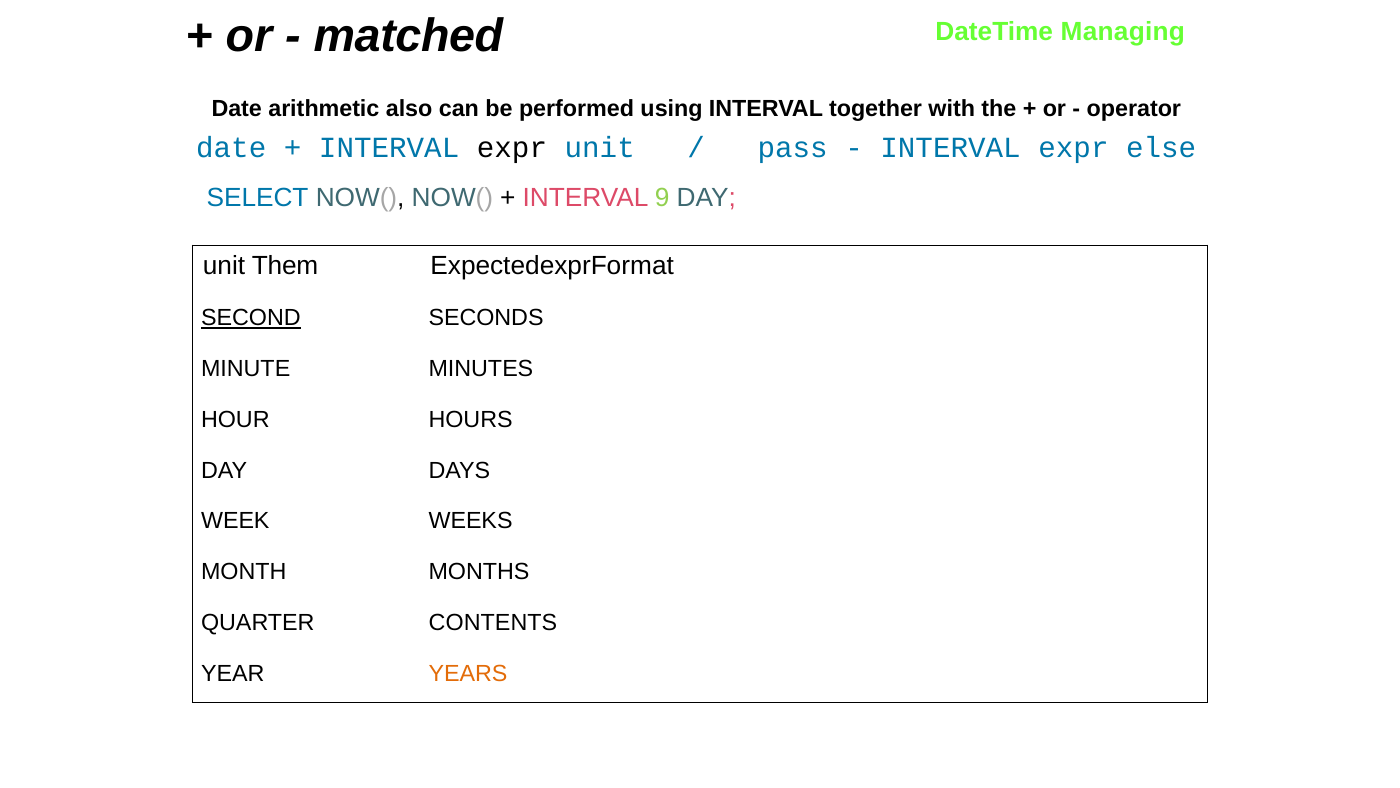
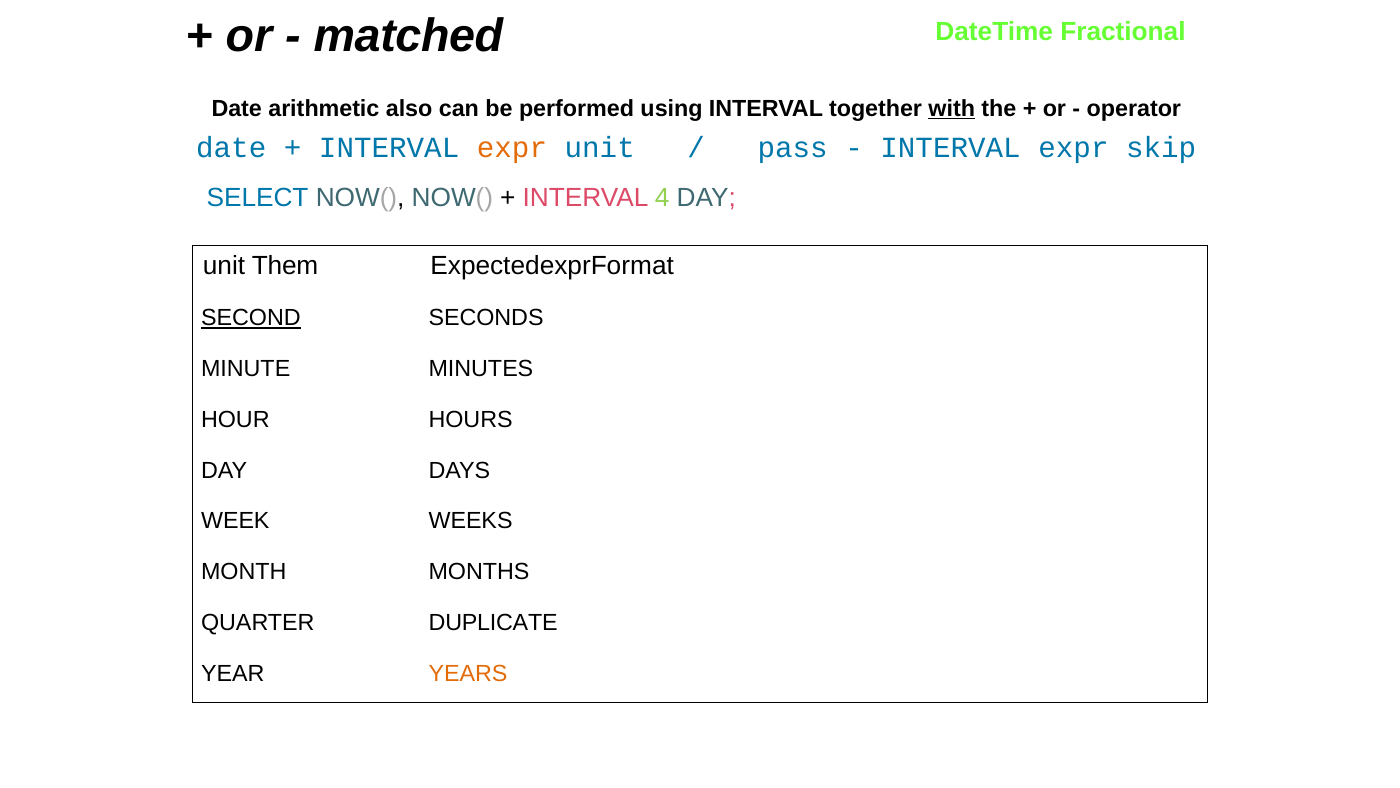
Managing: Managing -> Fractional
with underline: none -> present
expr at (512, 148) colour: black -> orange
else: else -> skip
9: 9 -> 4
CONTENTS: CONTENTS -> DUPLICATE
